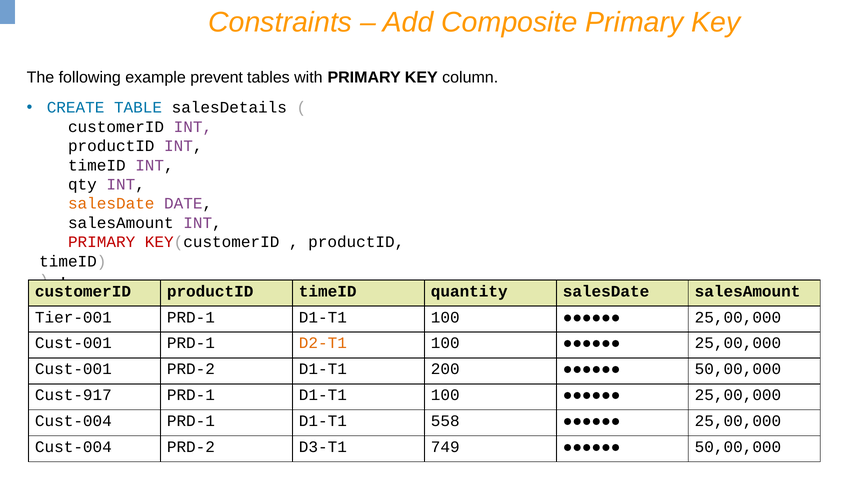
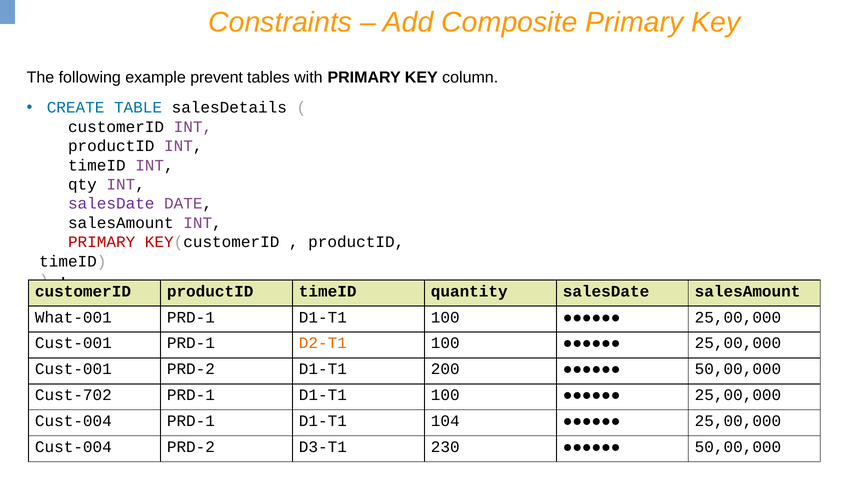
salesDate at (111, 204) colour: orange -> purple
Tier-001: Tier-001 -> What-001
Cust-917: Cust-917 -> Cust-702
558: 558 -> 104
749: 749 -> 230
